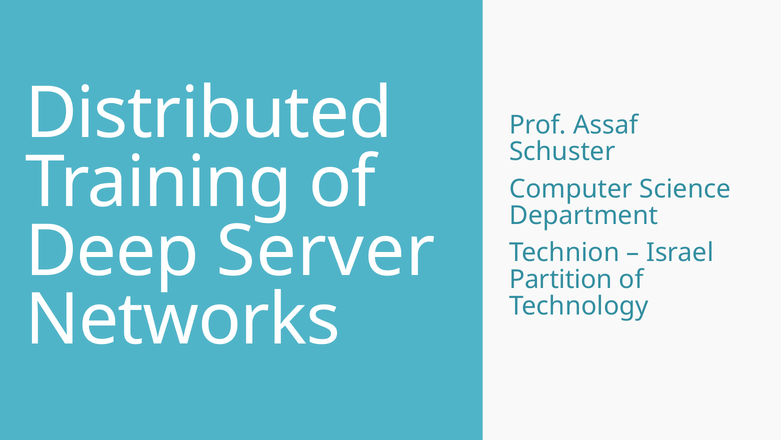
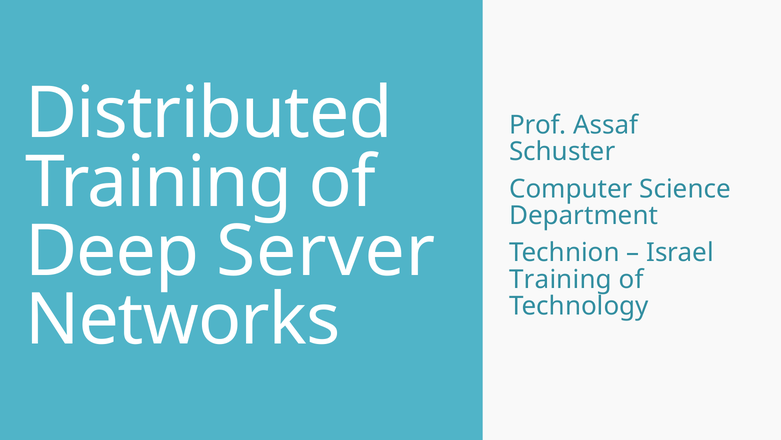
Partition at (561, 279): Partition -> Training
